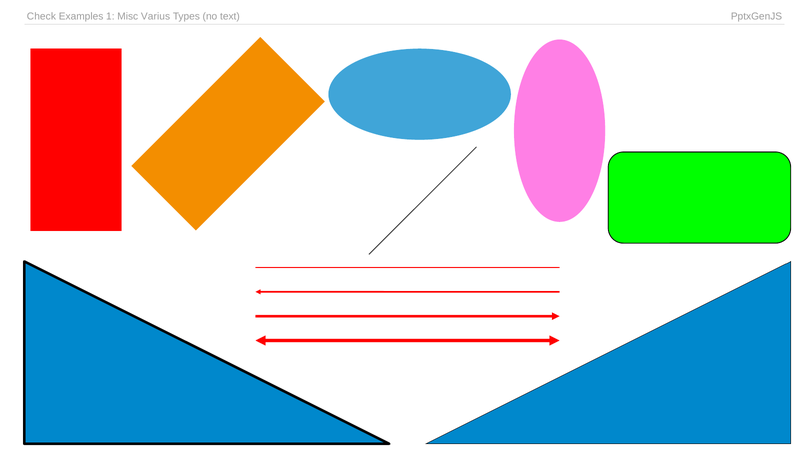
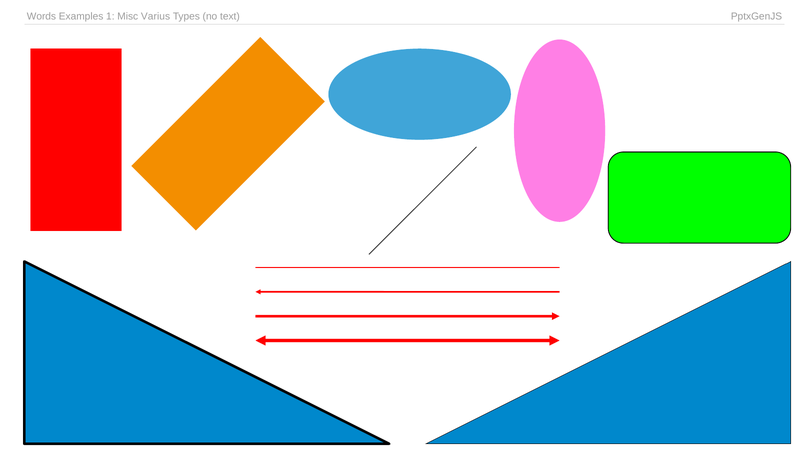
Check: Check -> Words
